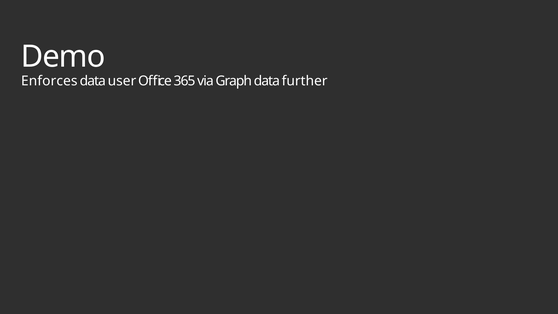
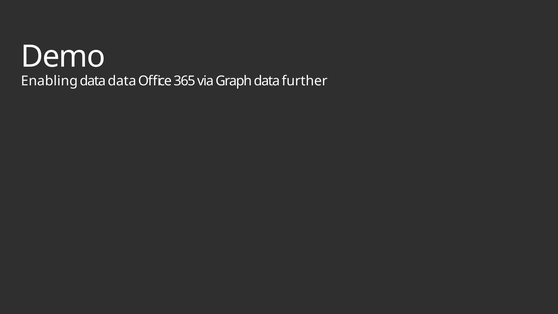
Enforces: Enforces -> Enabling
data user: user -> data
